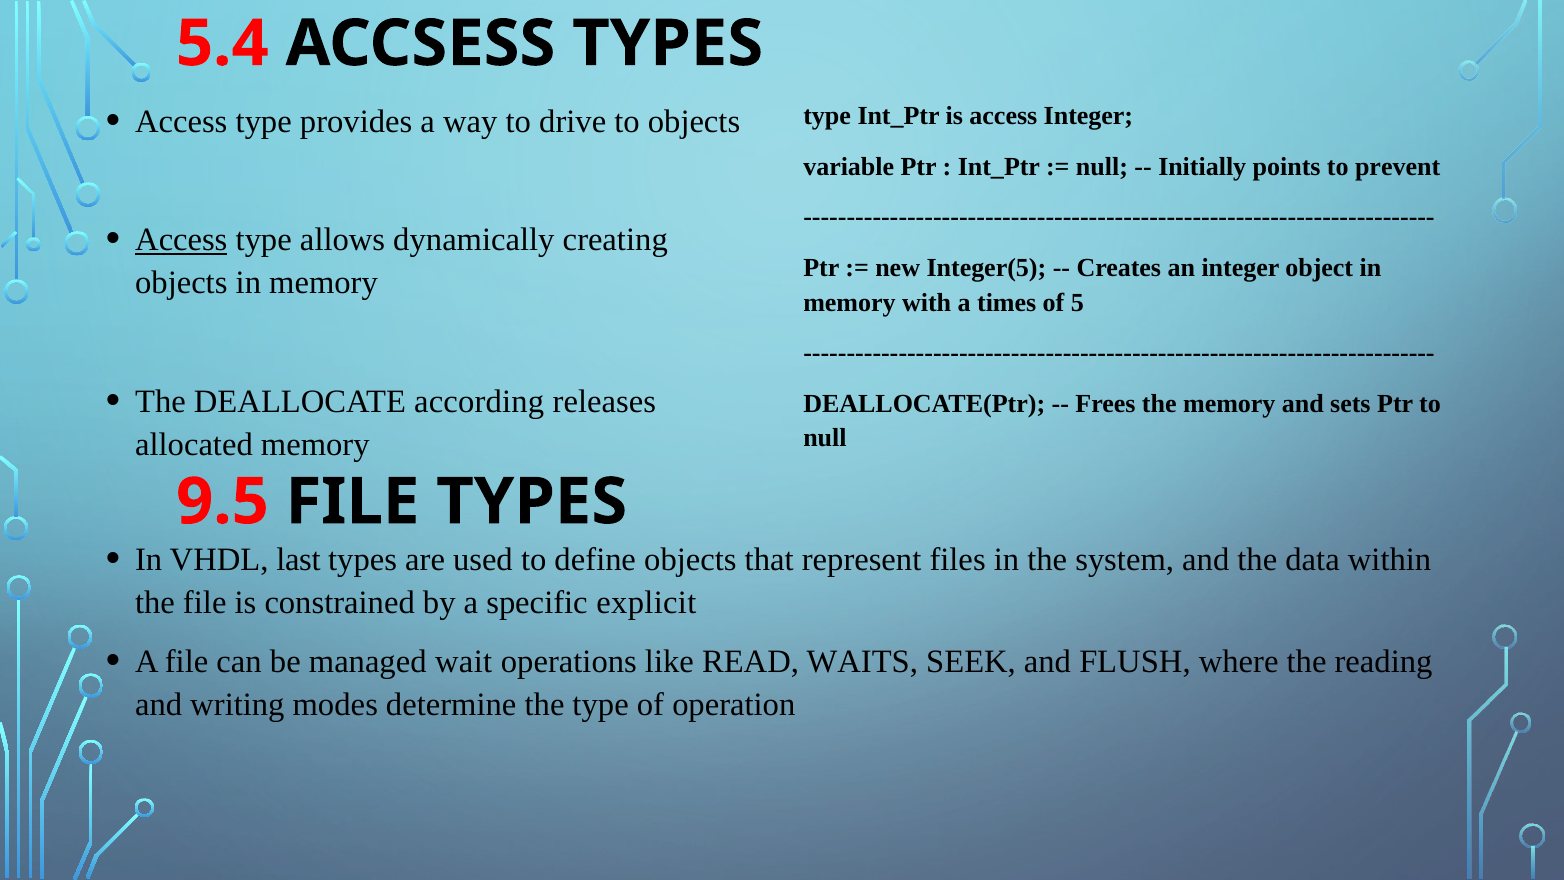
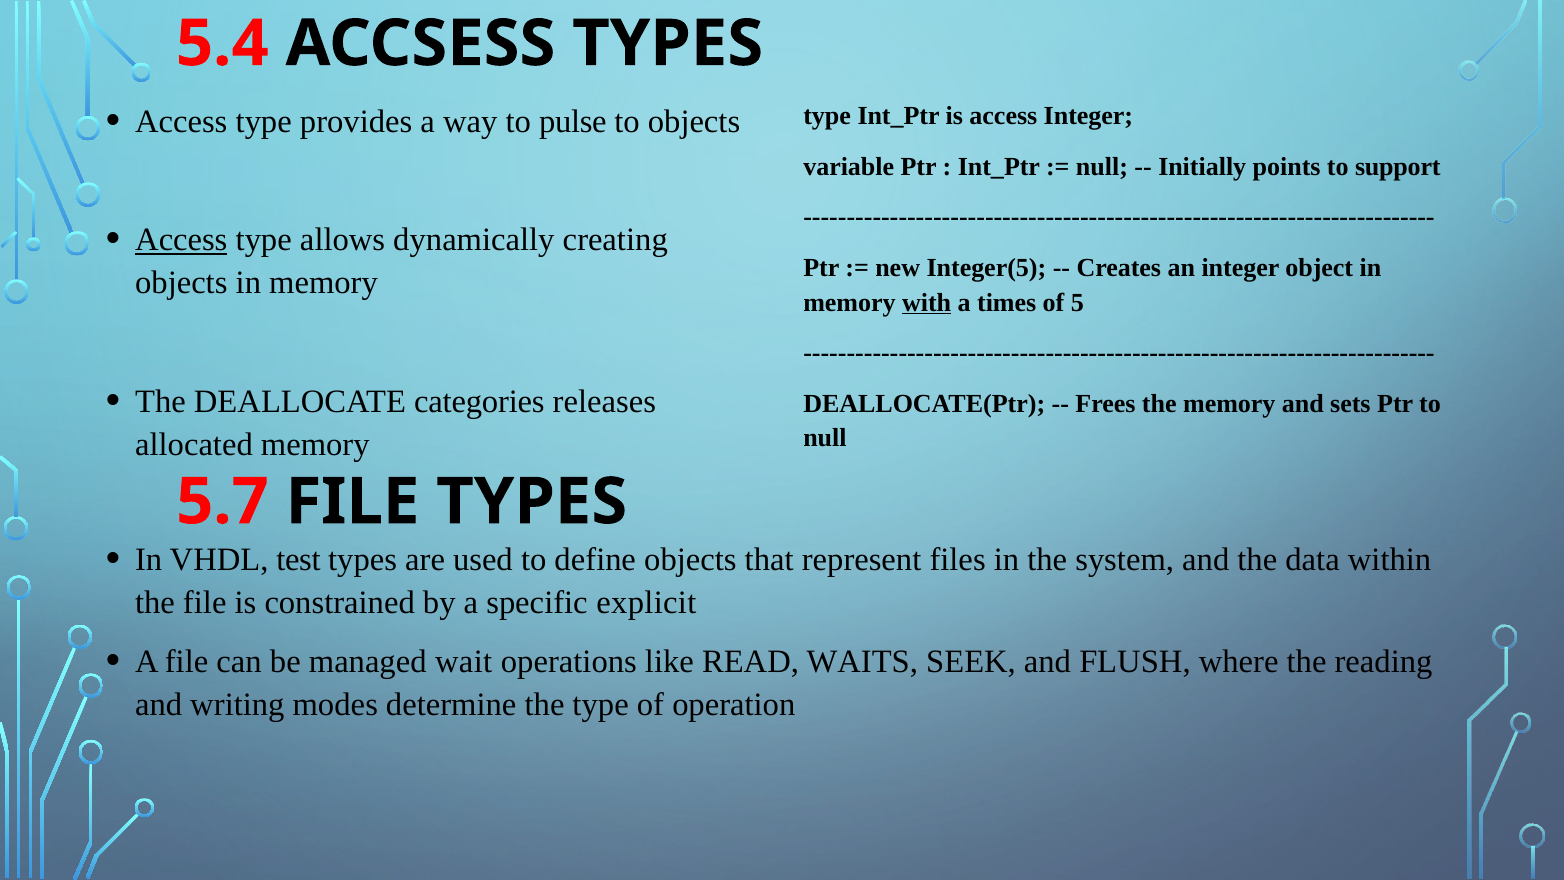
drive: drive -> pulse
prevent: prevent -> support
with underline: none -> present
according: according -> categories
9.5: 9.5 -> 5.7
last: last -> test
